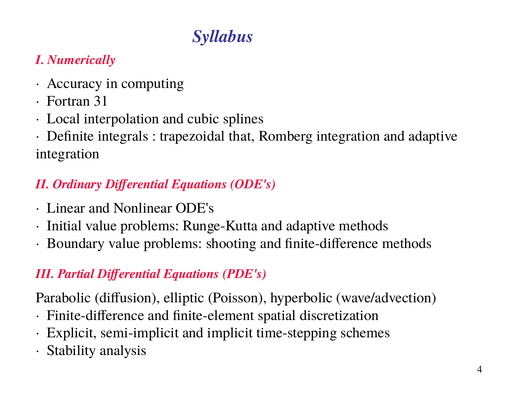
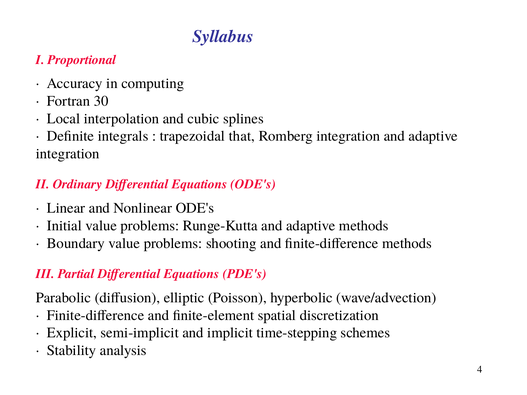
Numerically: Numerically -> Proportional
31: 31 -> 30
